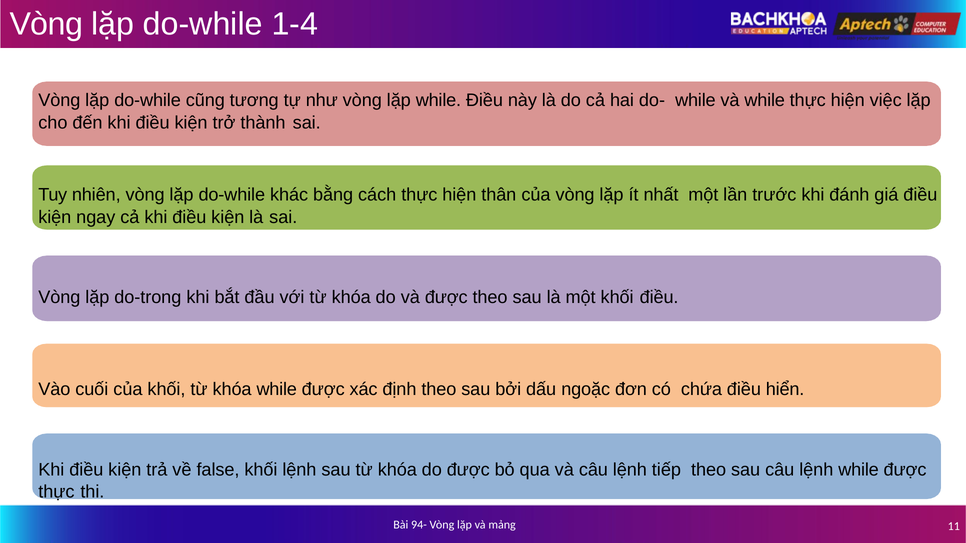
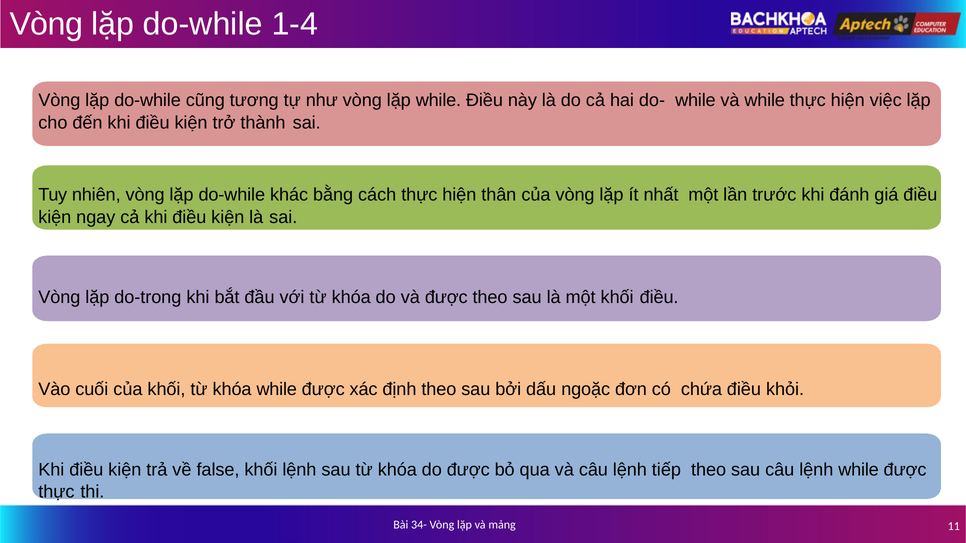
hiển: hiển -> khỏi
94-: 94- -> 34-
